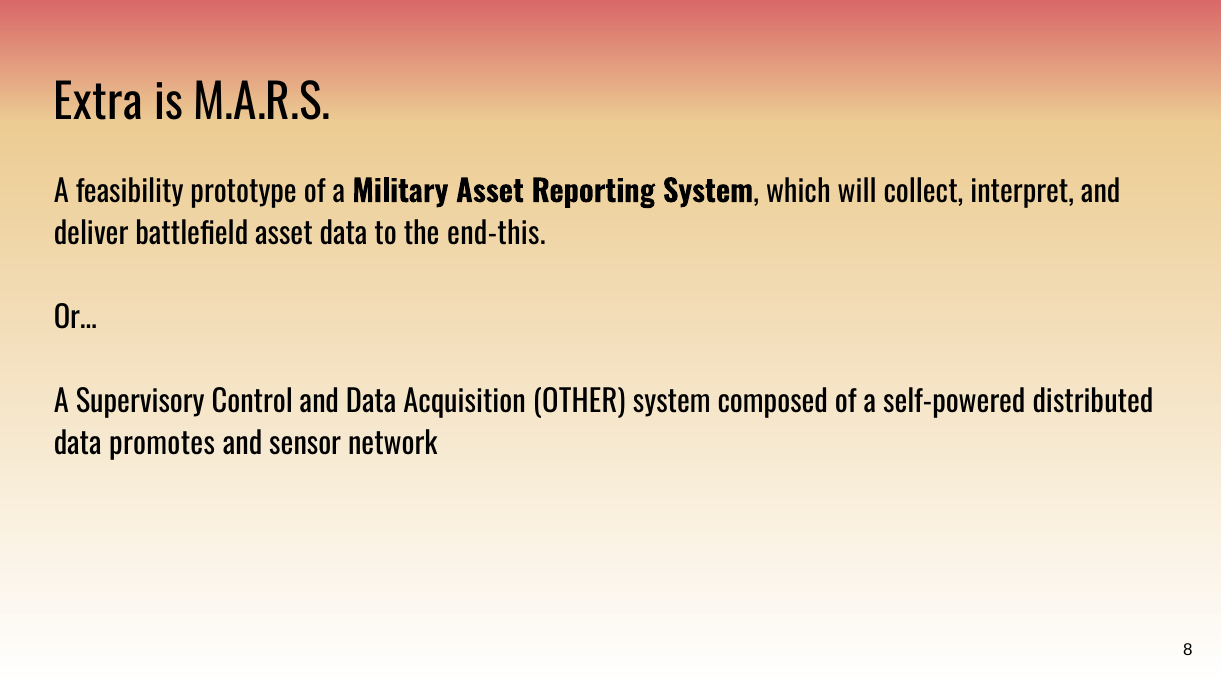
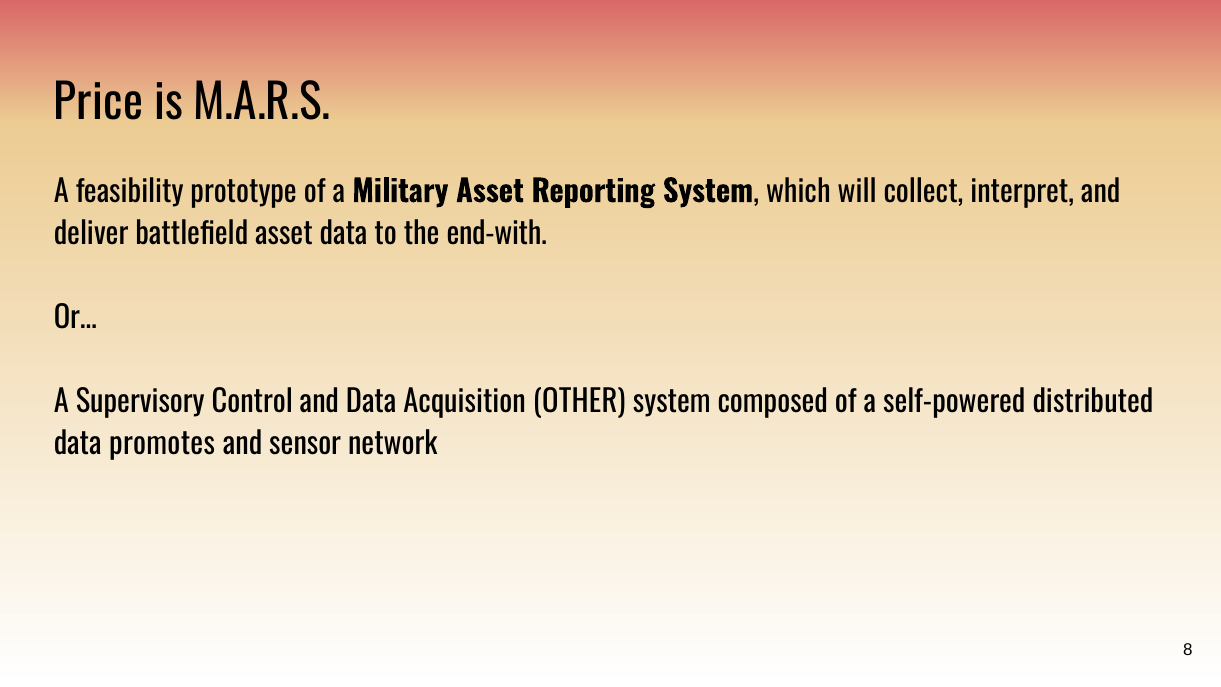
Extra: Extra -> Price
end-this: end-this -> end-with
